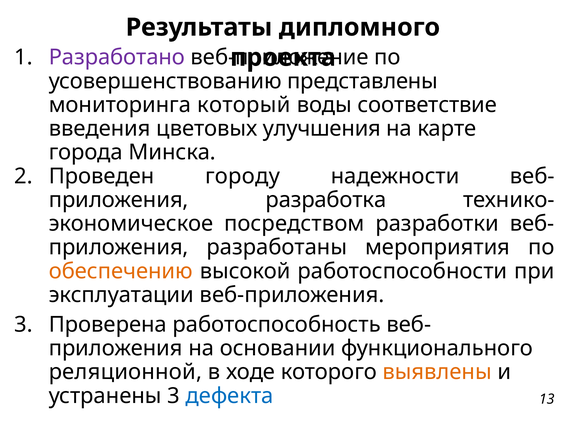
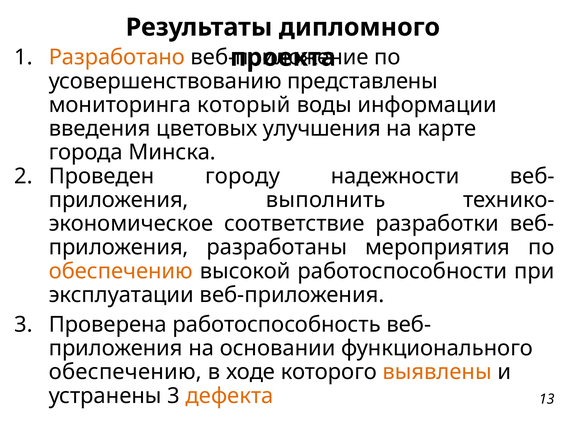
Разработано colour: purple -> orange
соответствие: соответствие -> информации
разработка: разработка -> выполнить
посредством: посредством -> соответствие
реляционной at (125, 372): реляционной -> обеспечению
дефекта colour: blue -> orange
